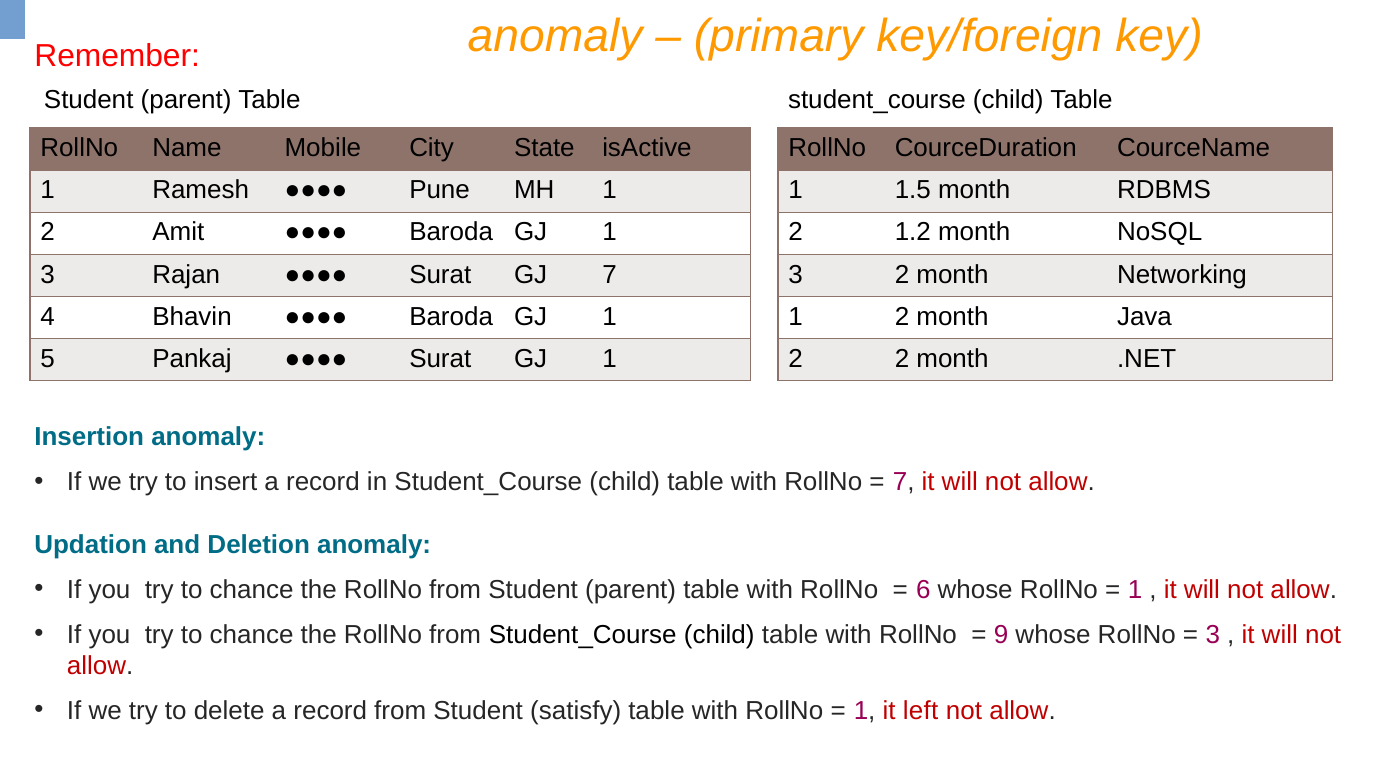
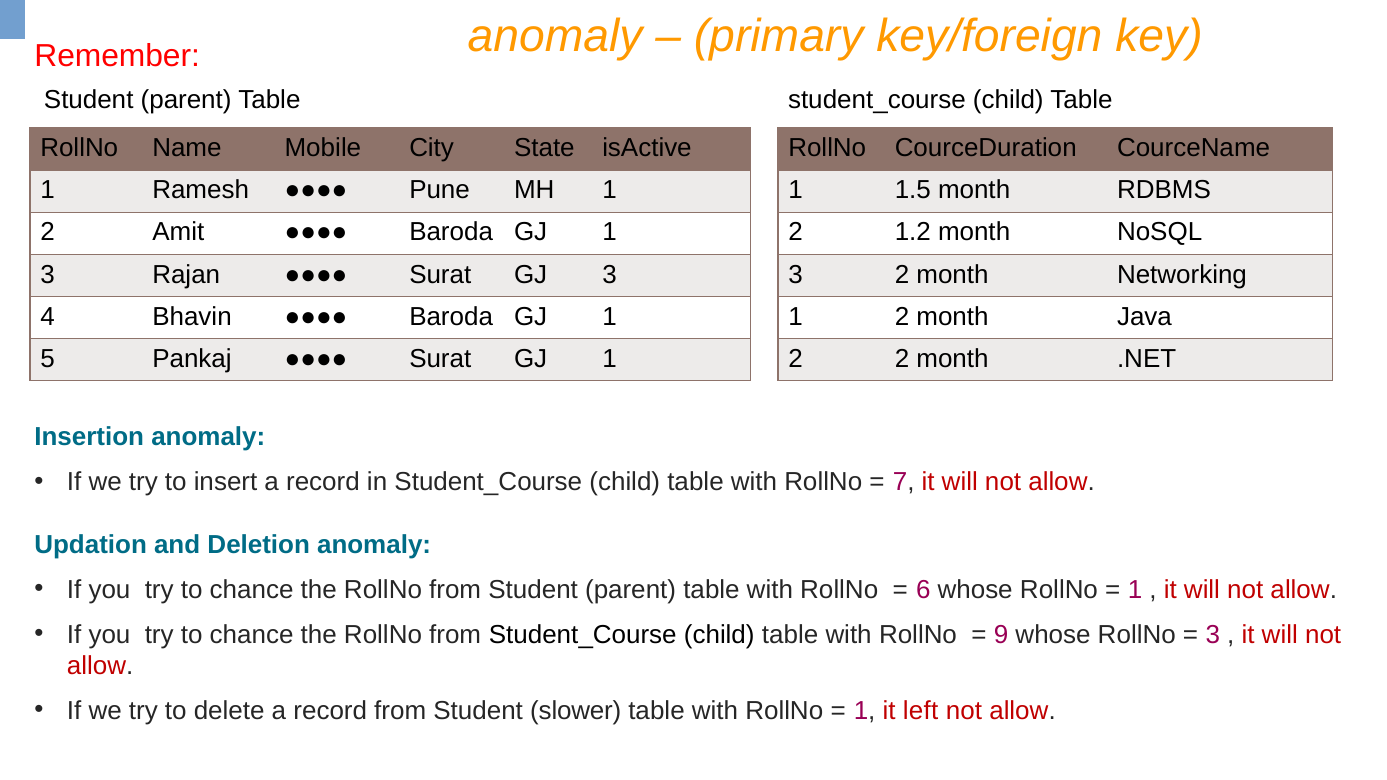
GJ 7: 7 -> 3
satisfy: satisfy -> slower
